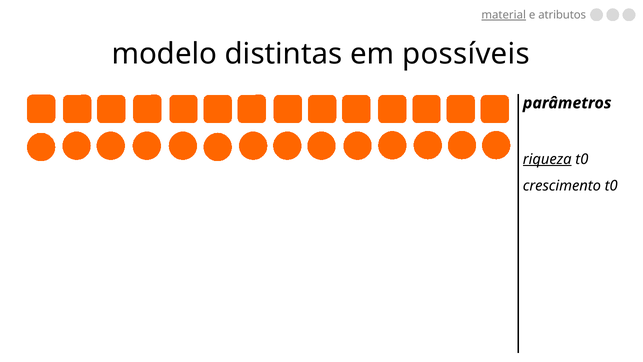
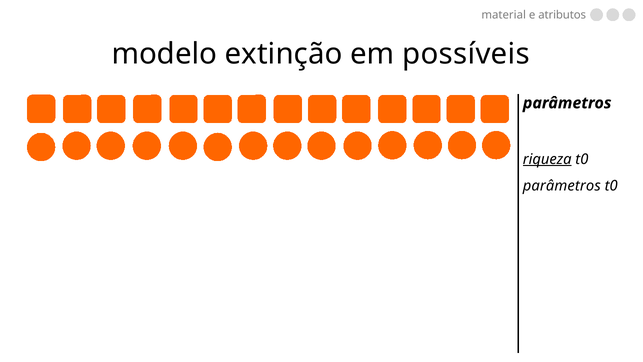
material underline: present -> none
distintas: distintas -> extinção
crescimento at (562, 186): crescimento -> parâmetros
